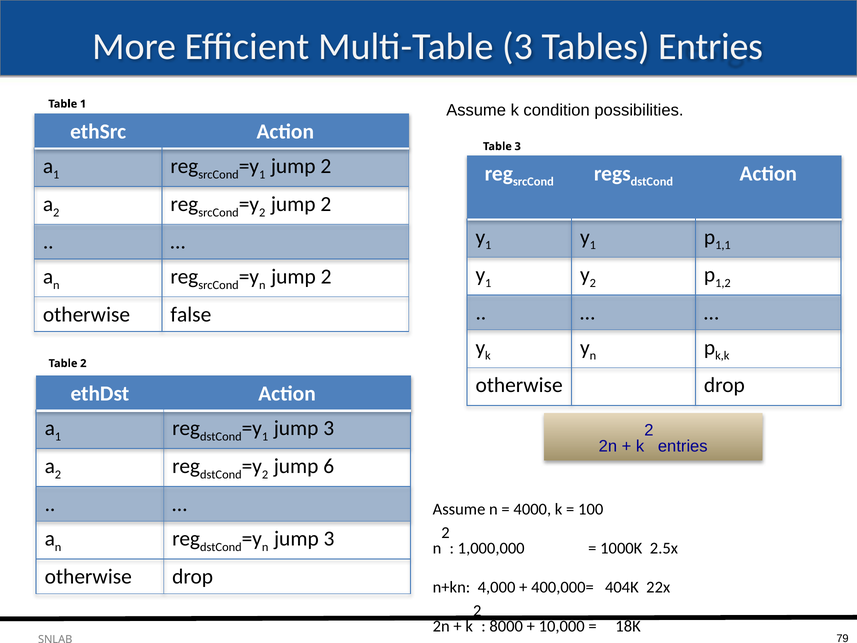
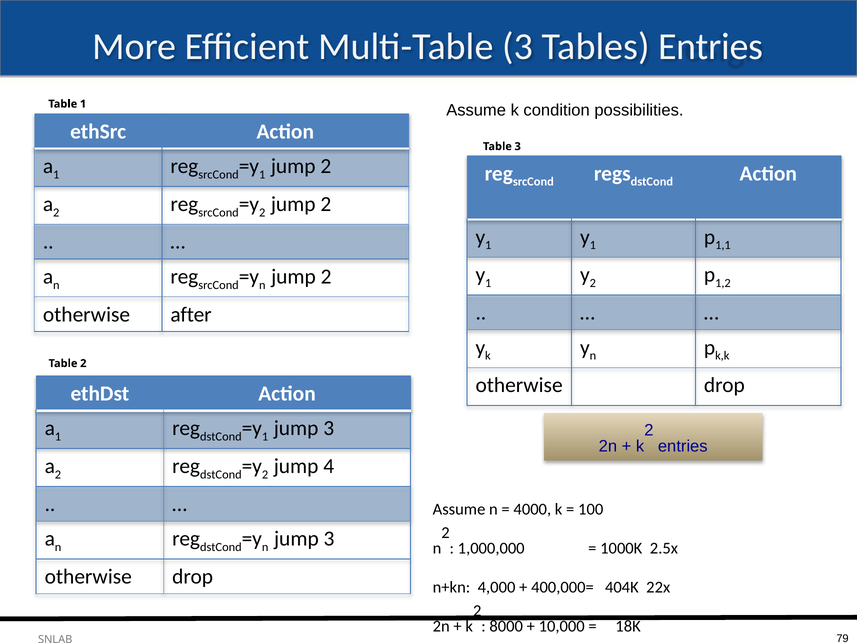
false: false -> after
6: 6 -> 4
